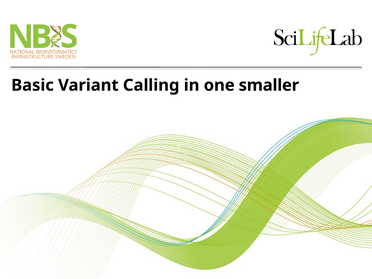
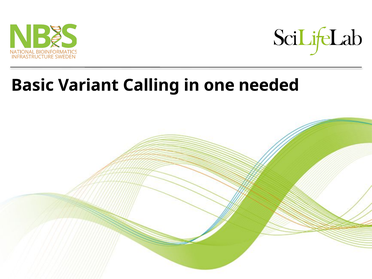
smaller: smaller -> needed
